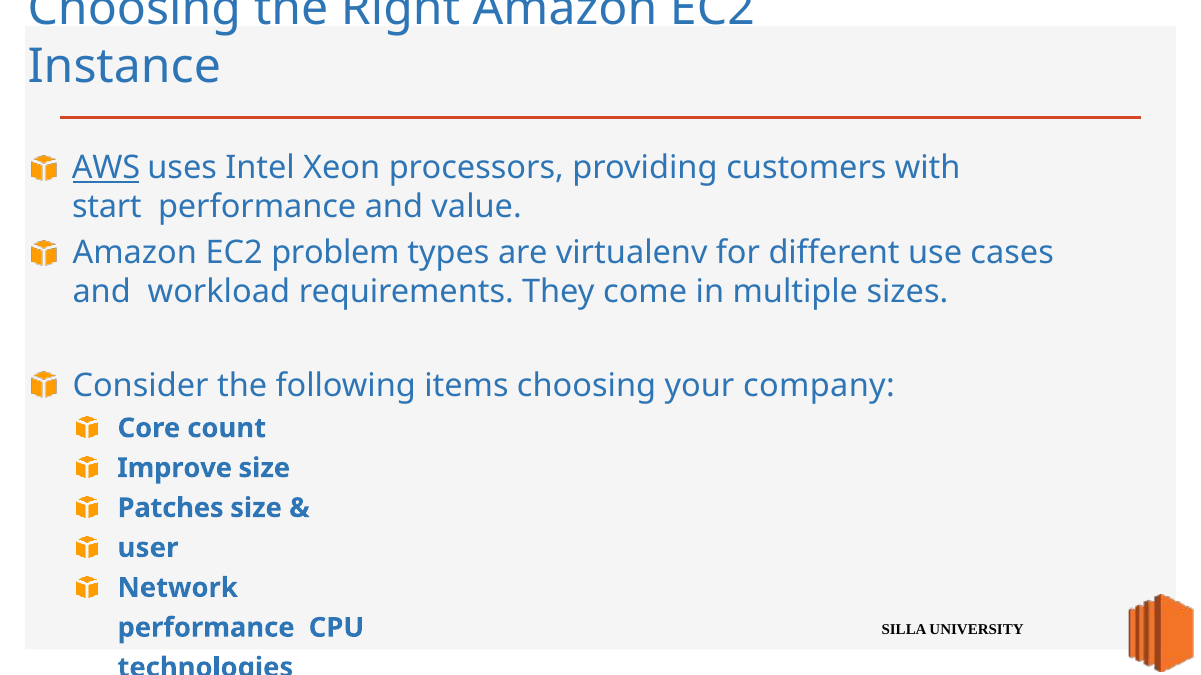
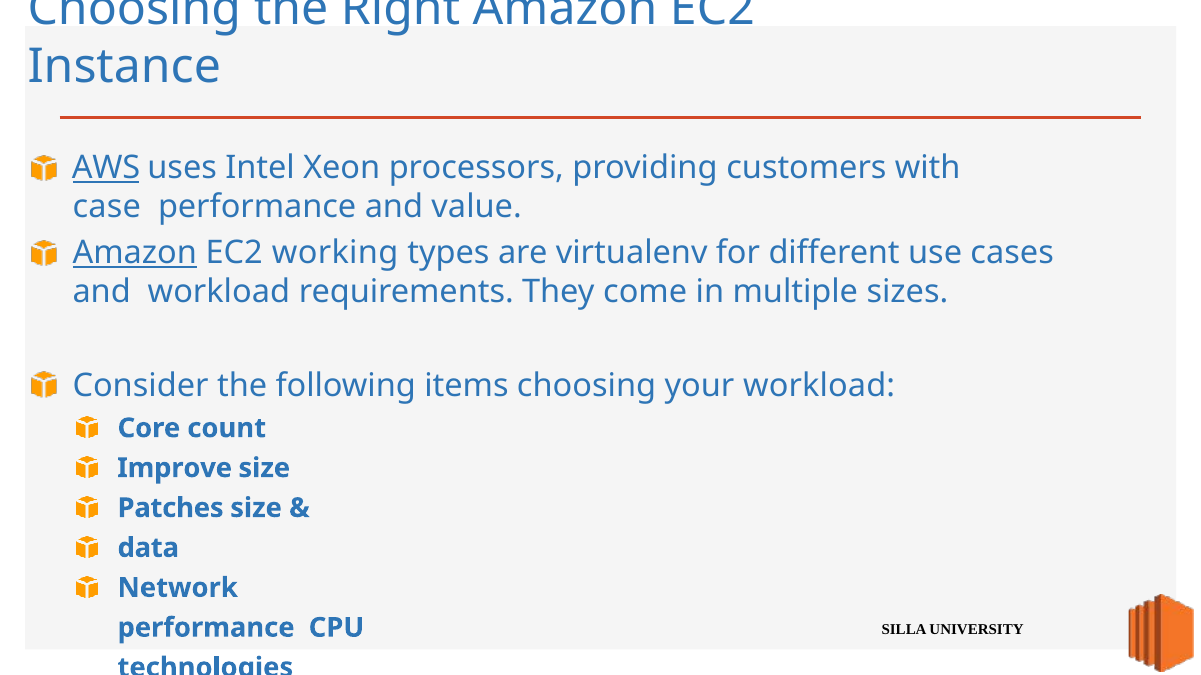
start: start -> case
Amazon at (135, 253) underline: none -> present
problem: problem -> working
your company: company -> workload
user: user -> data
